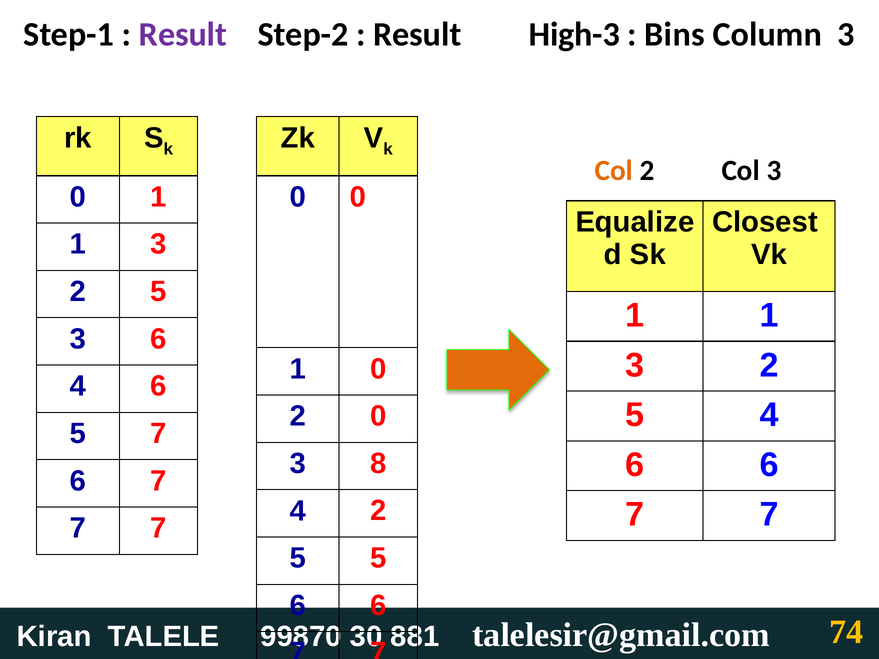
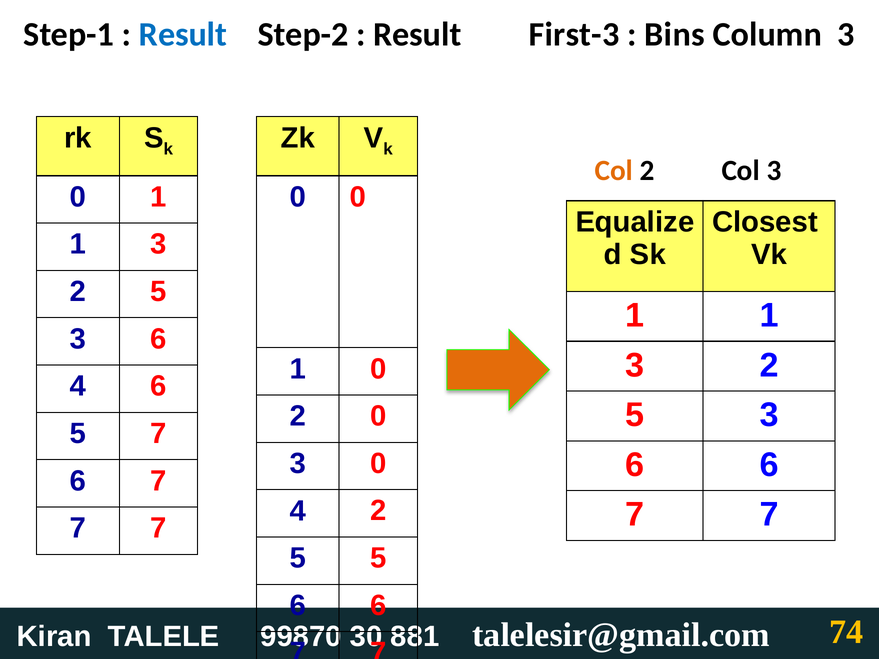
Result at (183, 35) colour: purple -> blue
High-3: High-3 -> First-3
4 at (769, 415): 4 -> 3
3 8: 8 -> 0
